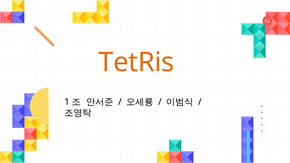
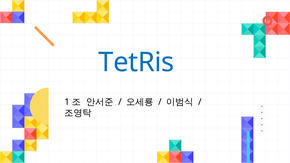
TetRis colour: orange -> blue
